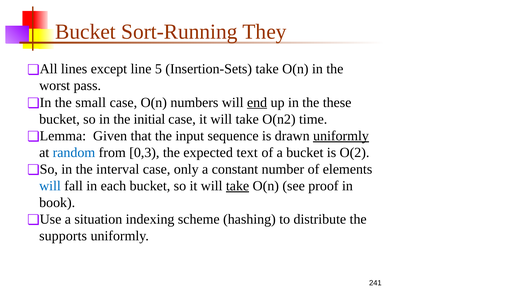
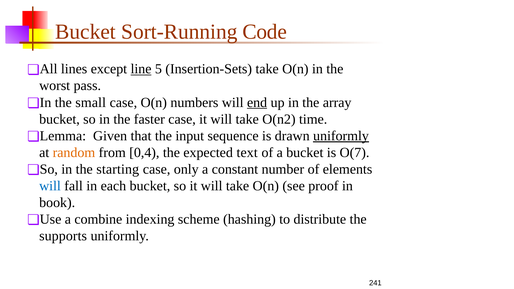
They: They -> Code
line underline: none -> present
these: these -> array
initial: initial -> faster
random colour: blue -> orange
0,3: 0,3 -> 0,4
O(2: O(2 -> O(7
interval: interval -> starting
take at (238, 186) underline: present -> none
situation: situation -> combine
